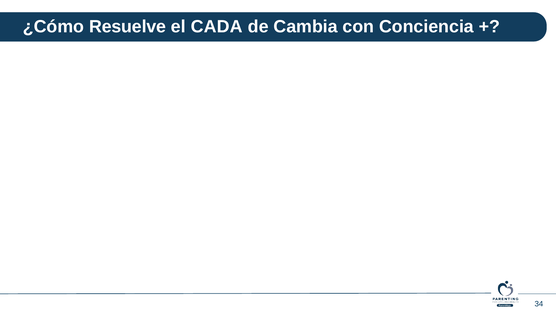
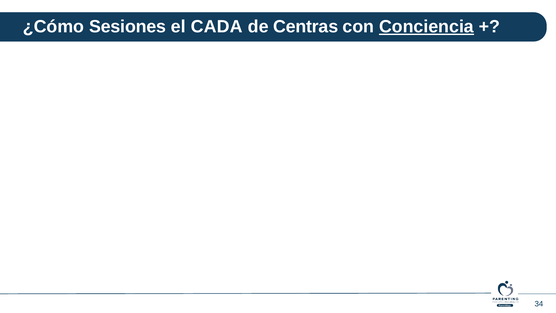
Resuelve: Resuelve -> Sesiones
Cambia: Cambia -> Centras
Conciencia underline: none -> present
